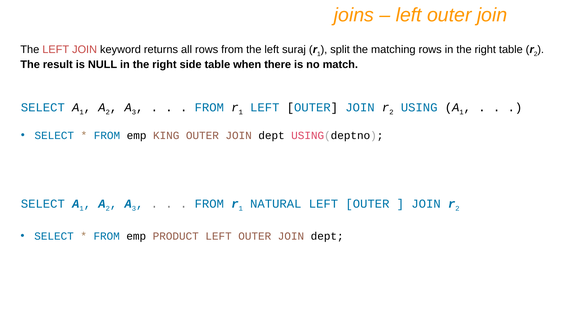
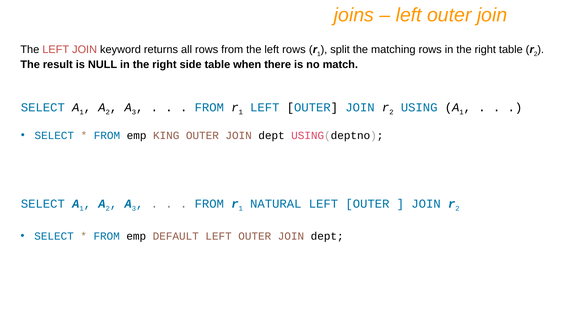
left suraj: suraj -> rows
PRODUCT: PRODUCT -> DEFAULT
